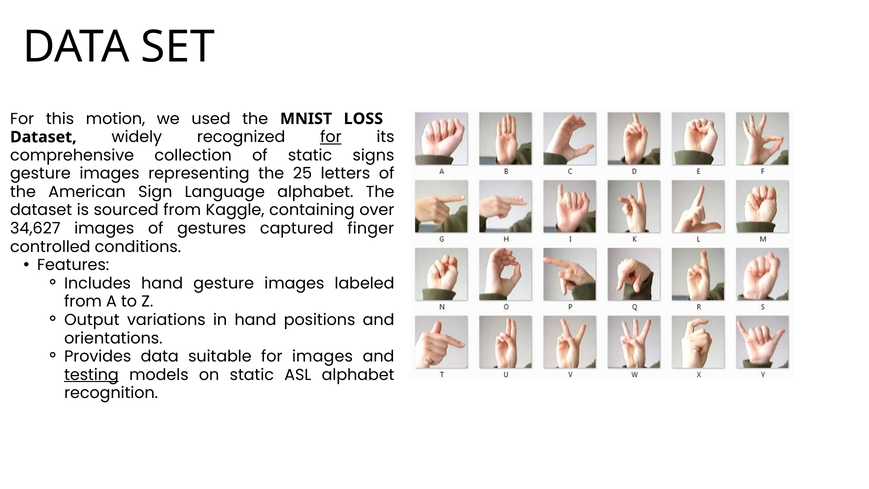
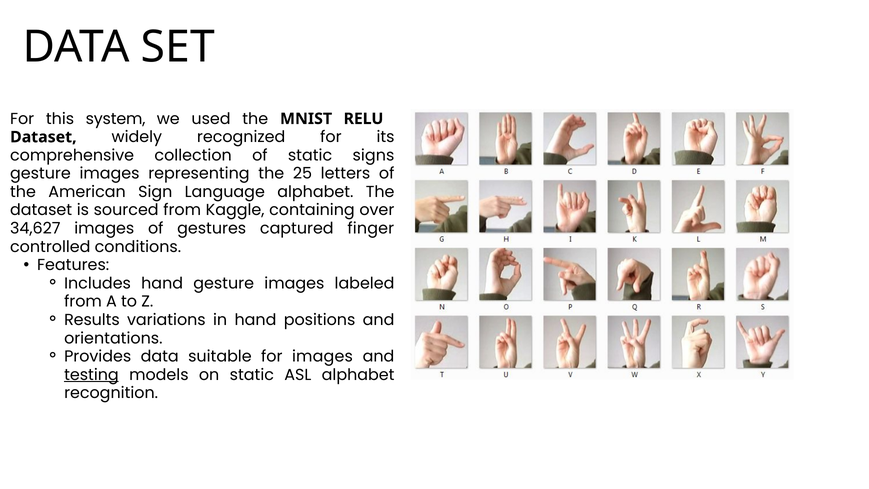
motion: motion -> system
LOSS: LOSS -> RELU
for at (331, 137) underline: present -> none
Output: Output -> Results
